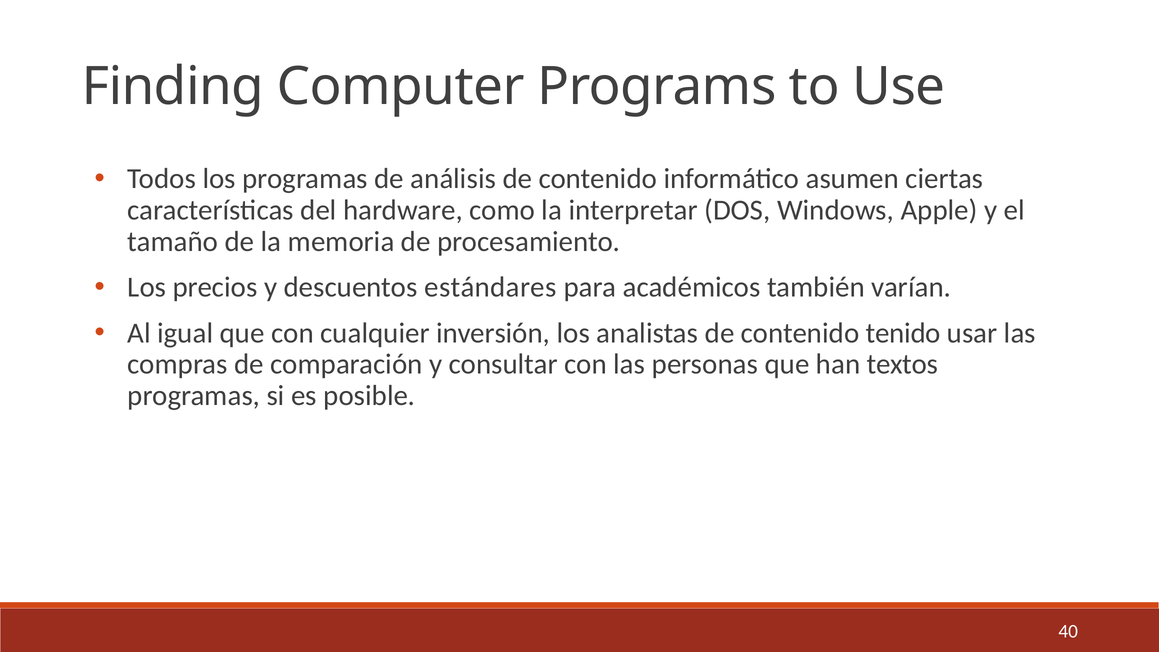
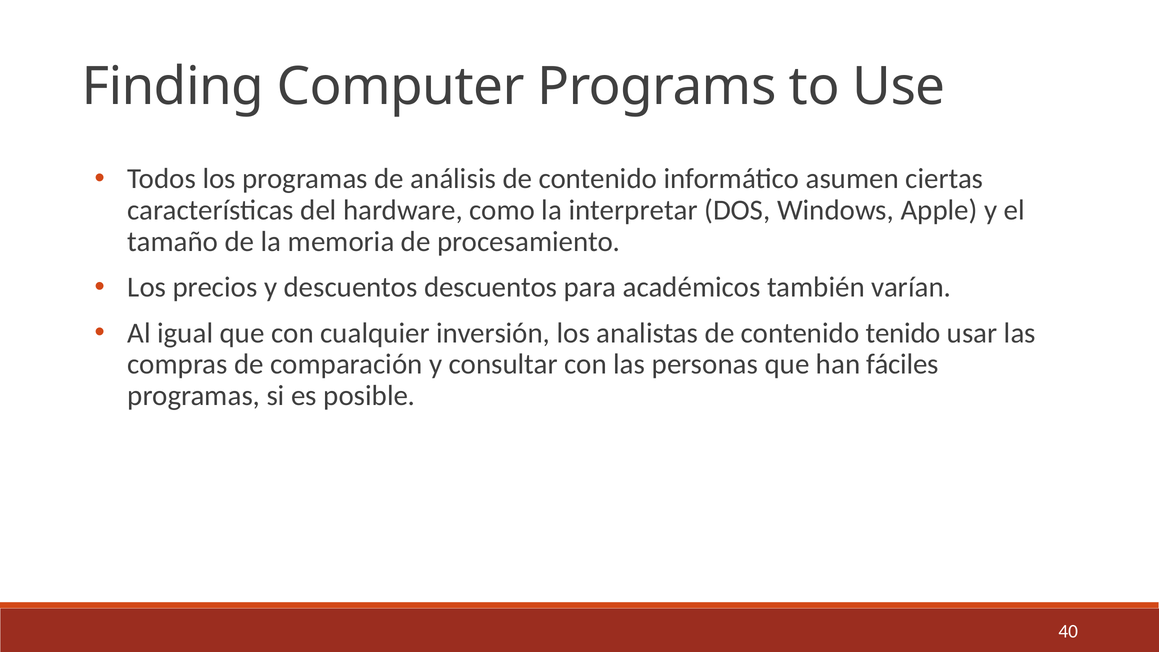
descuentos estándares: estándares -> descuentos
textos: textos -> fáciles
